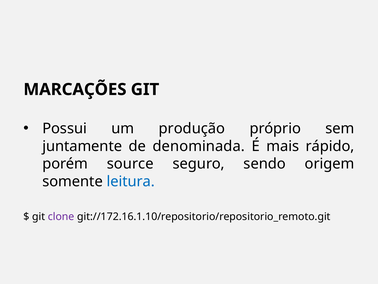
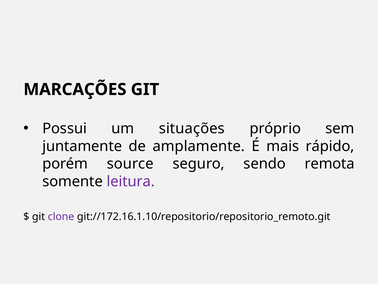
produção: produção -> situações
denominada: denominada -> amplamente
origem: origem -> remota
leitura colour: blue -> purple
